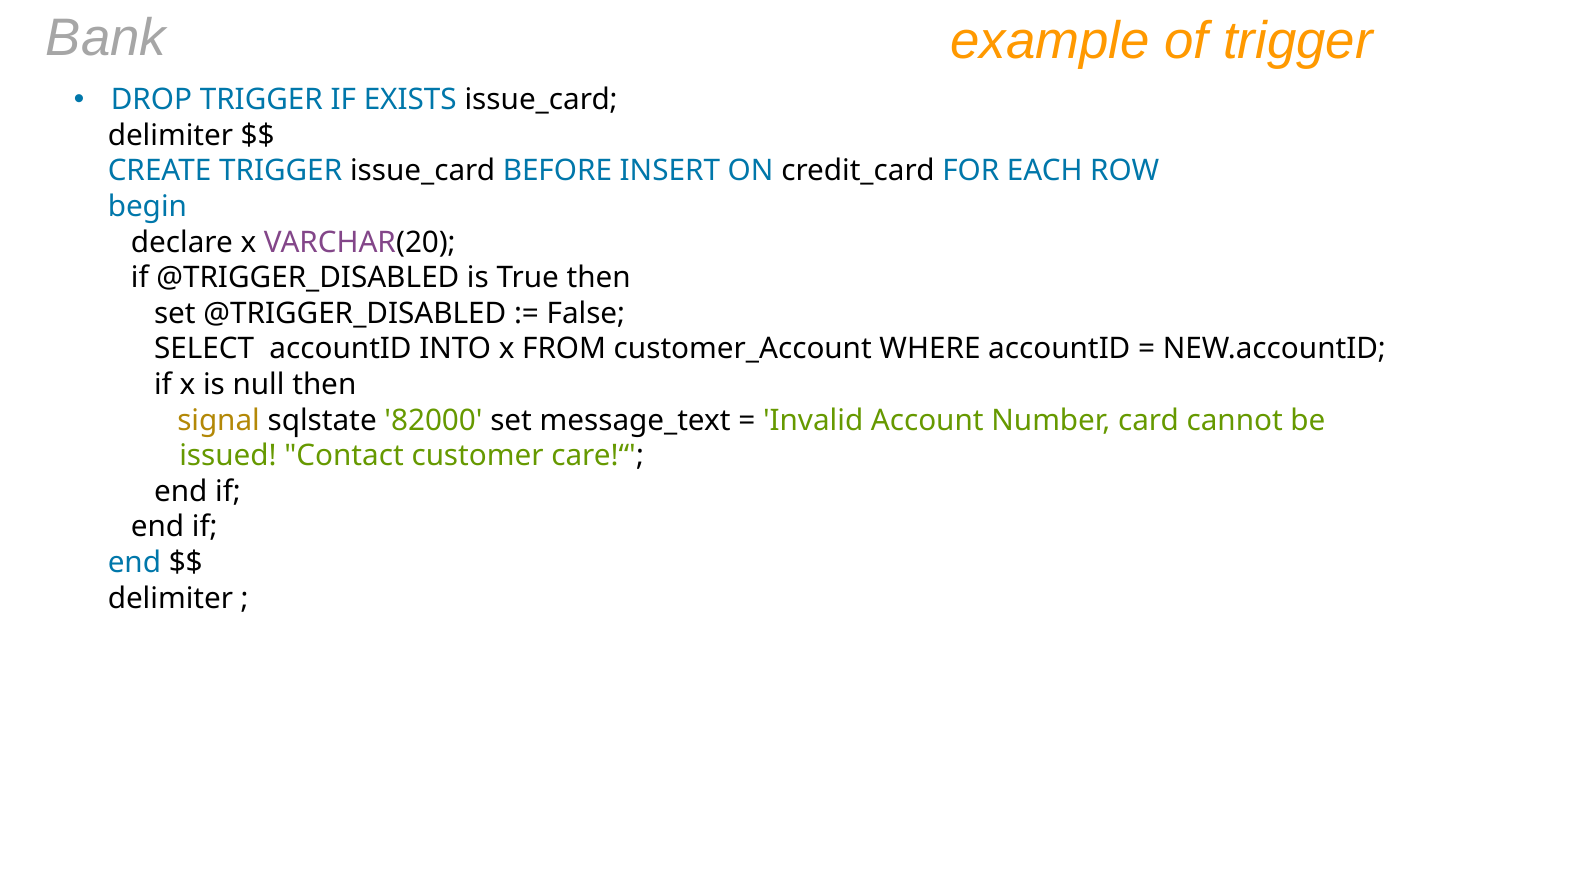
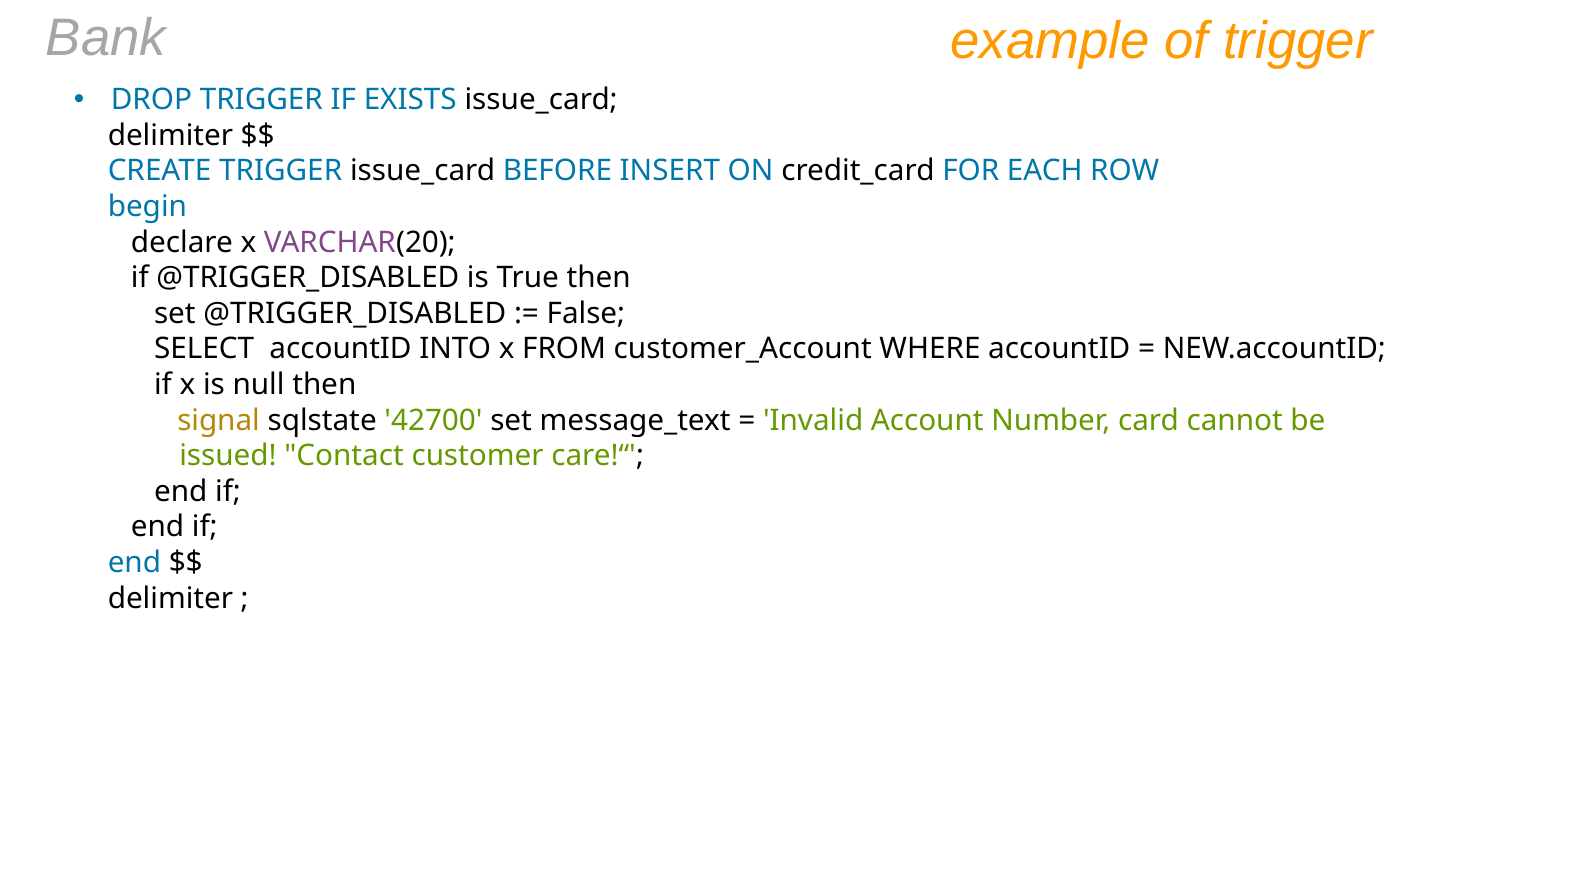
82000: 82000 -> 42700
